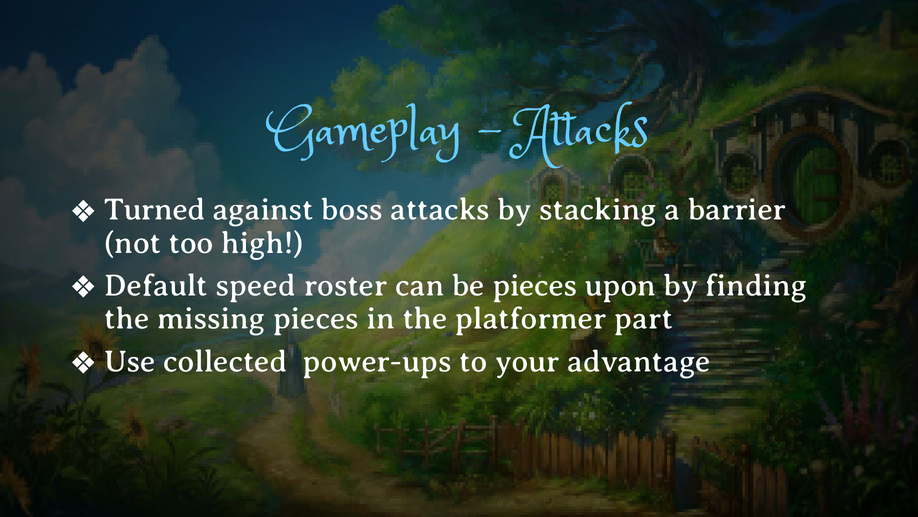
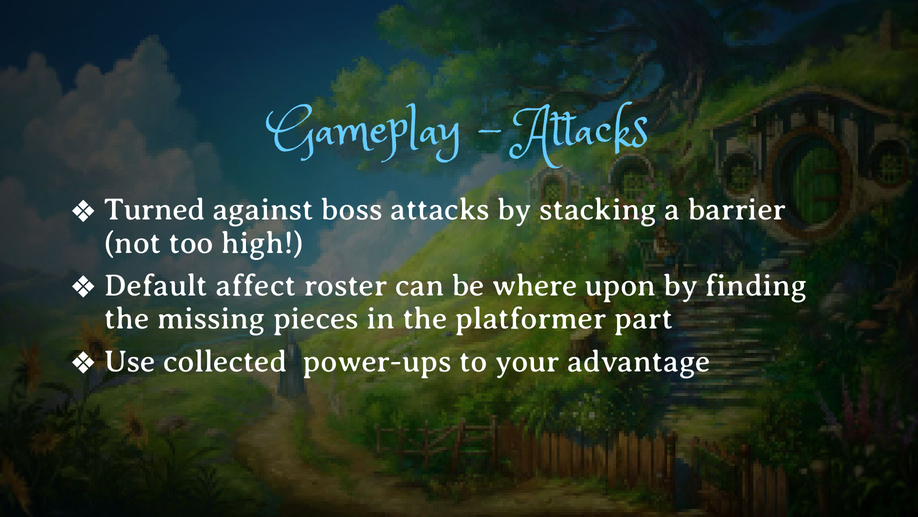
speed: speed -> affect
be pieces: pieces -> where
